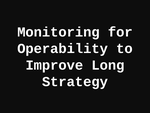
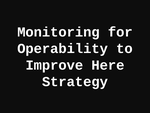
Long: Long -> Here
